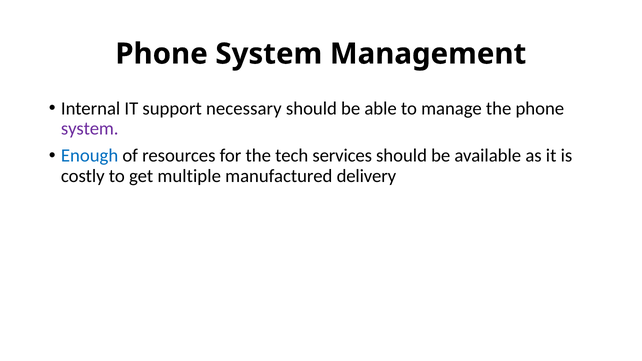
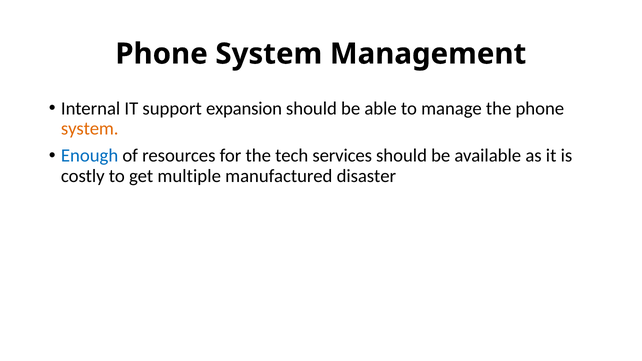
necessary: necessary -> expansion
system at (90, 129) colour: purple -> orange
delivery: delivery -> disaster
